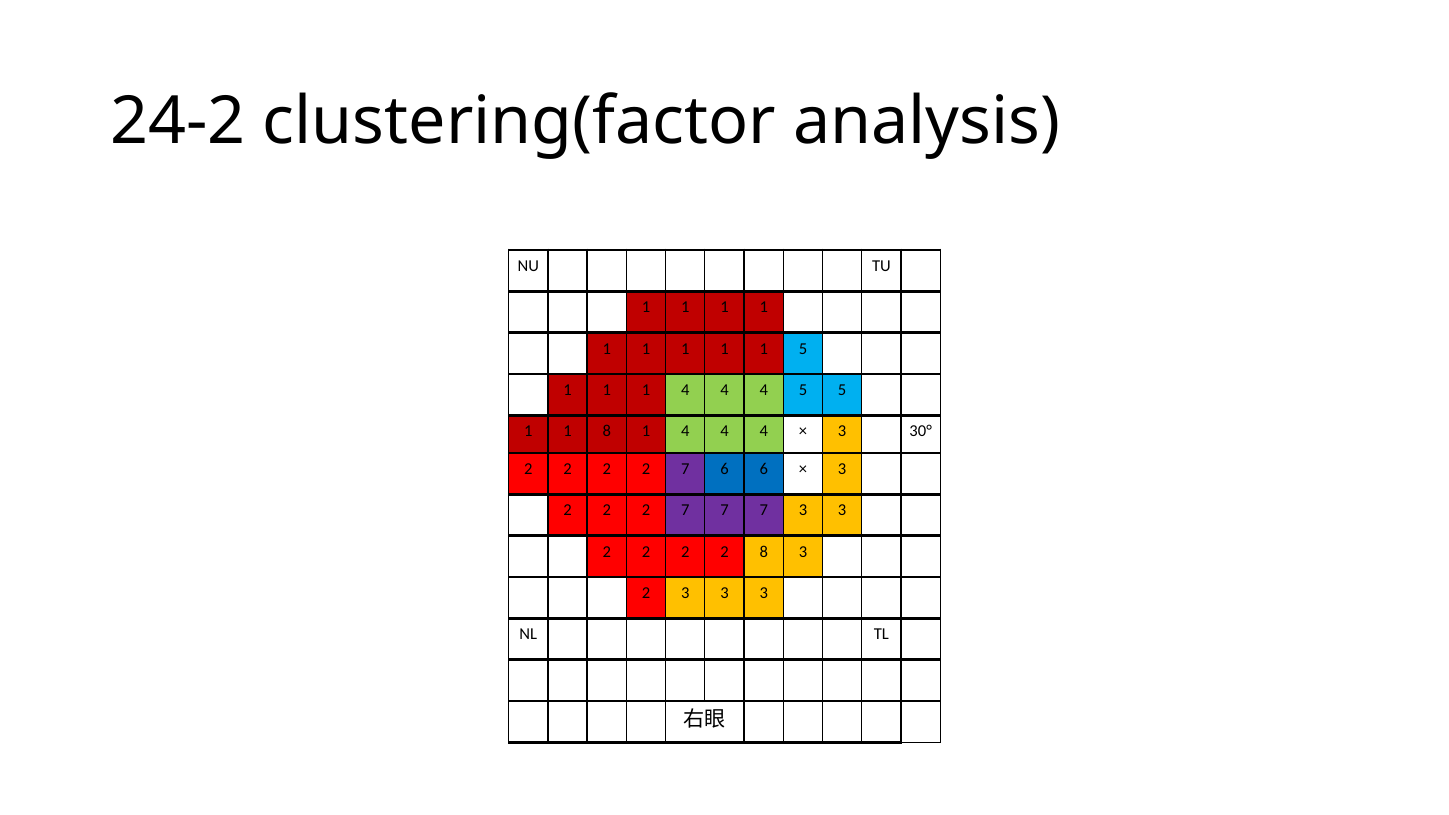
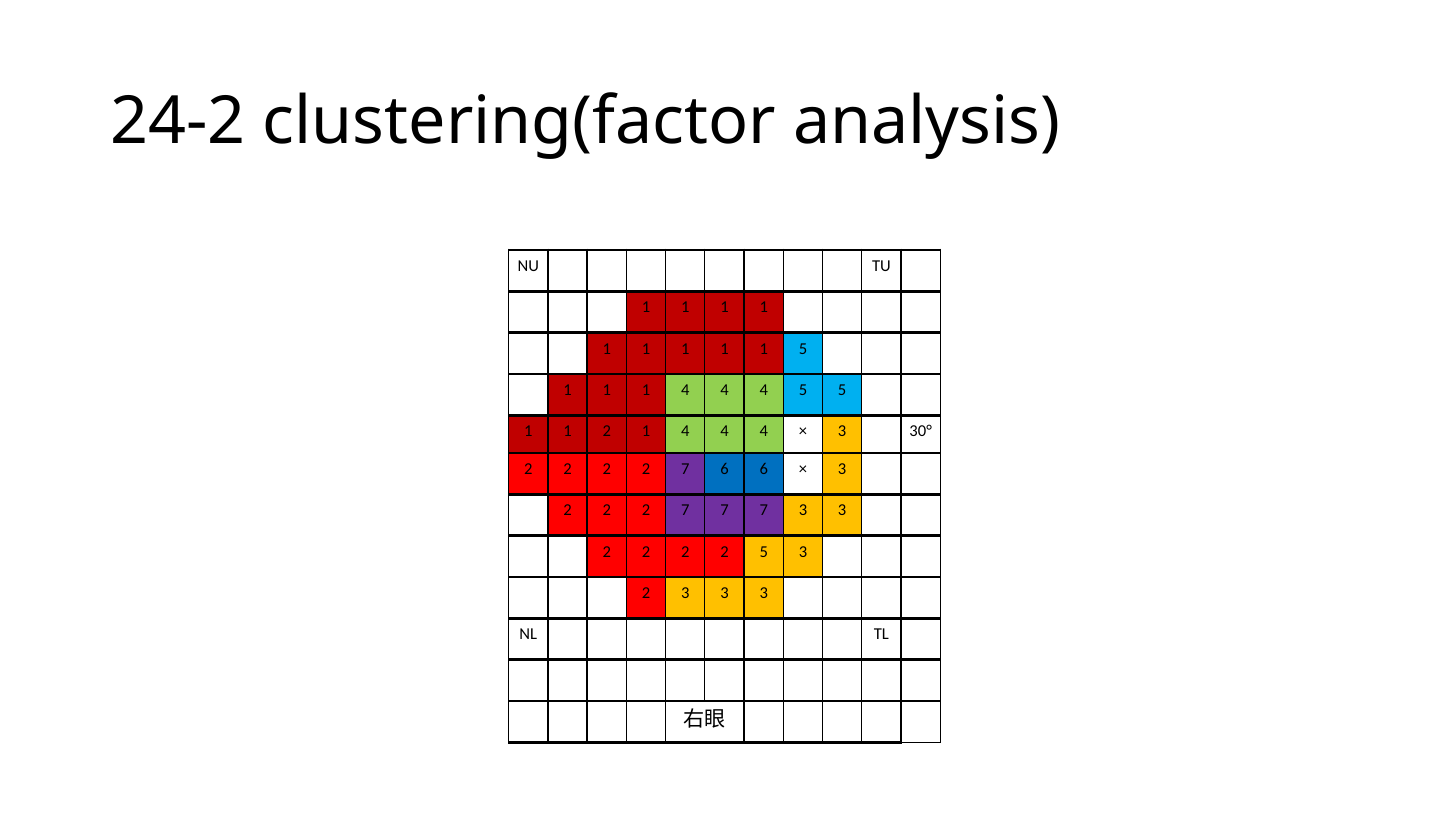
1 8: 8 -> 2
2 8: 8 -> 5
